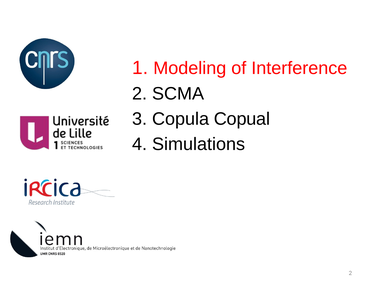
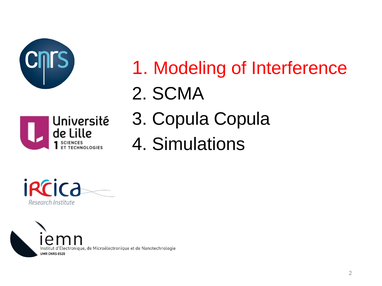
Copula Copual: Copual -> Copula
